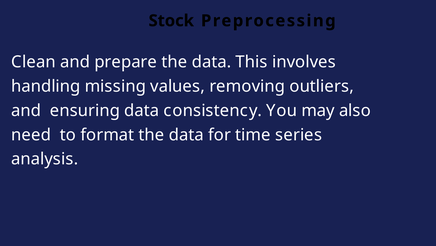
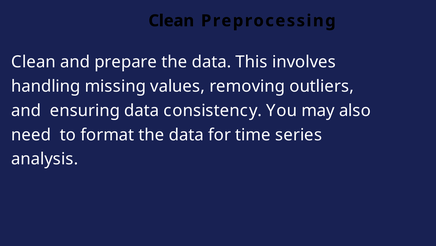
Stock at (171, 21): Stock -> Clean
